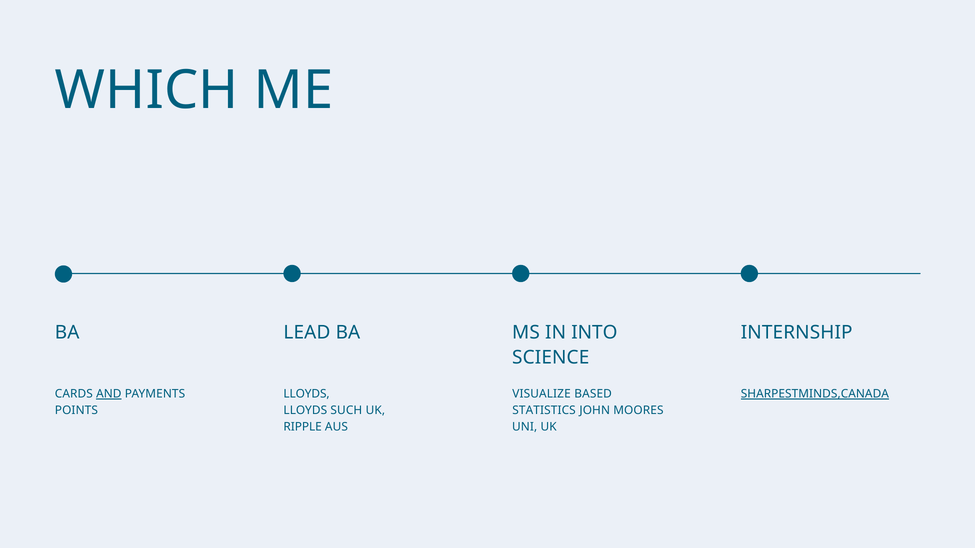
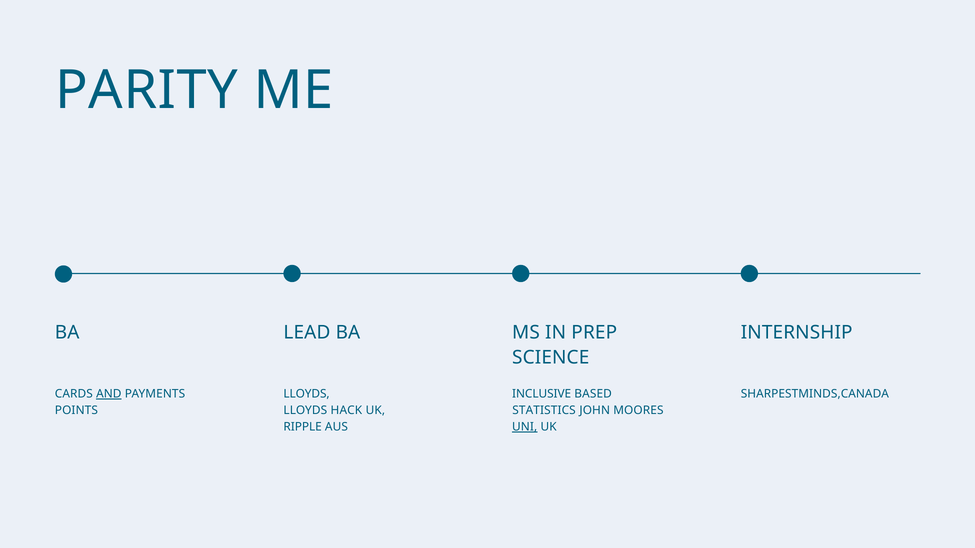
WHICH: WHICH -> PARITY
INTO: INTO -> PREP
VISUALIZE: VISUALIZE -> INCLUSIVE
SHARPESTMINDS,CANADA underline: present -> none
SUCH: SUCH -> HACK
UNI underline: none -> present
